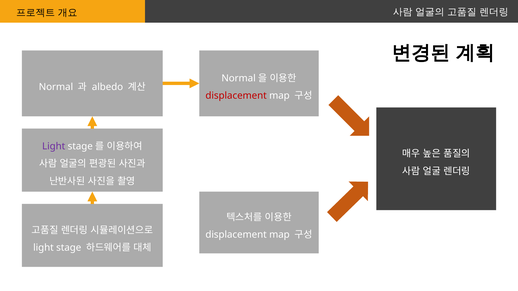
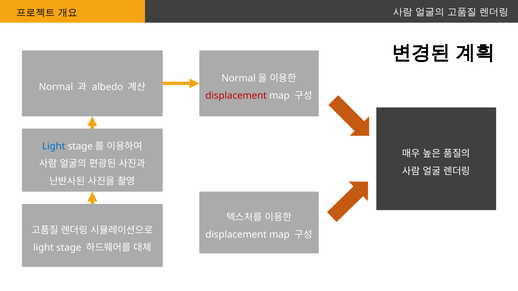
Light at (54, 146) colour: purple -> blue
